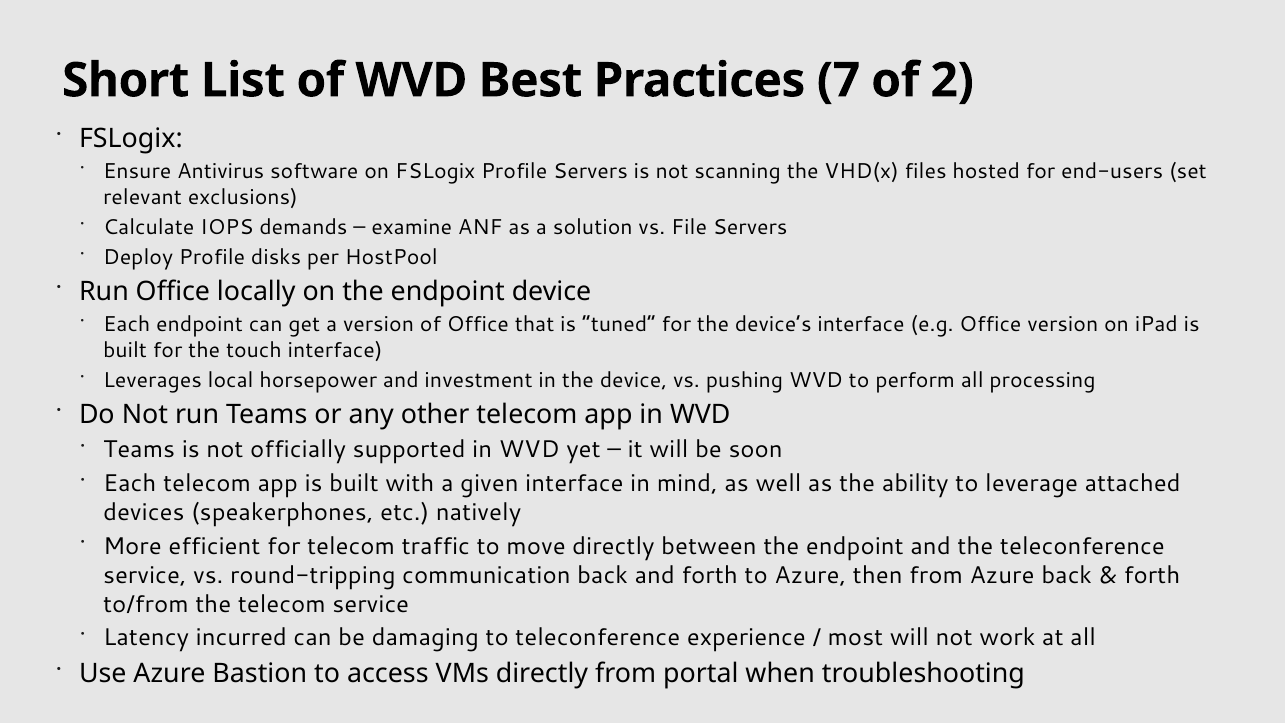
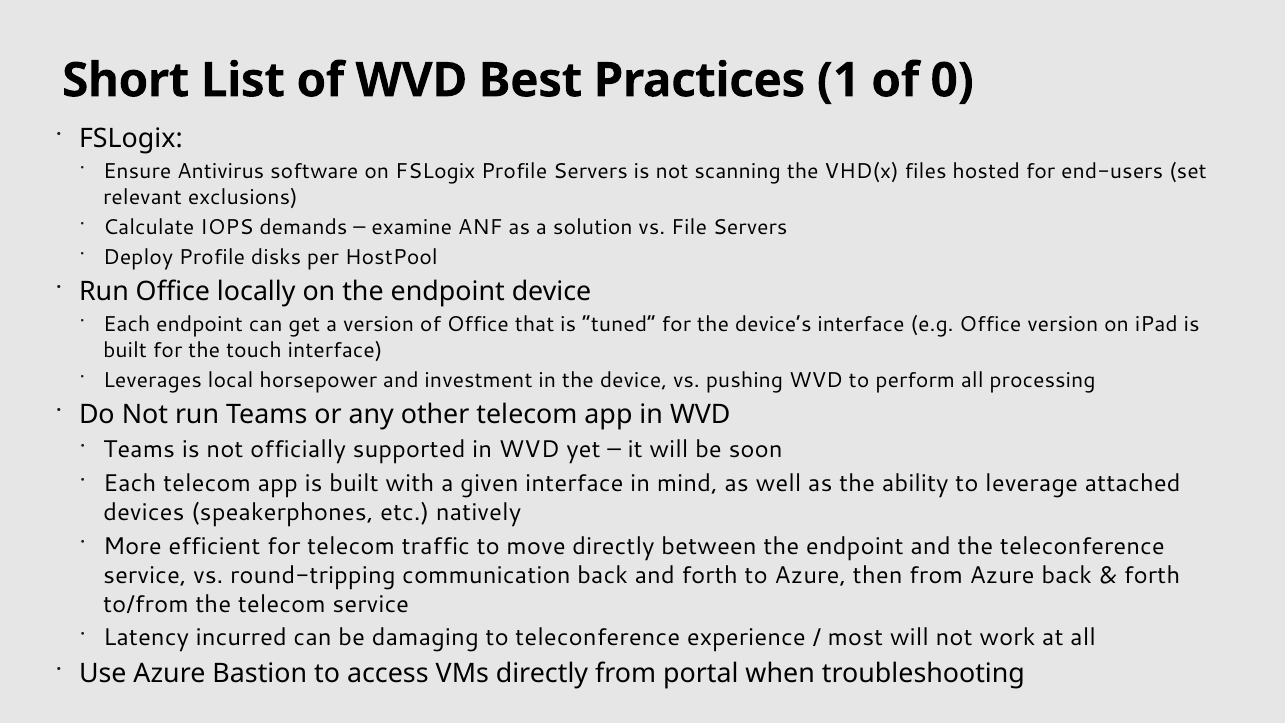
7: 7 -> 1
2: 2 -> 0
